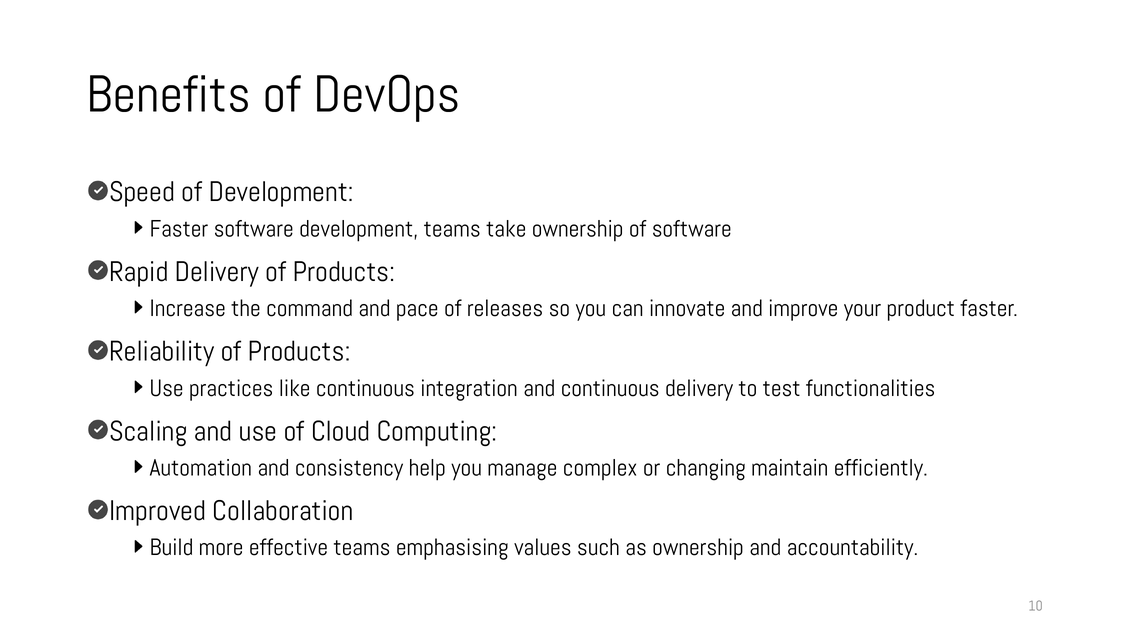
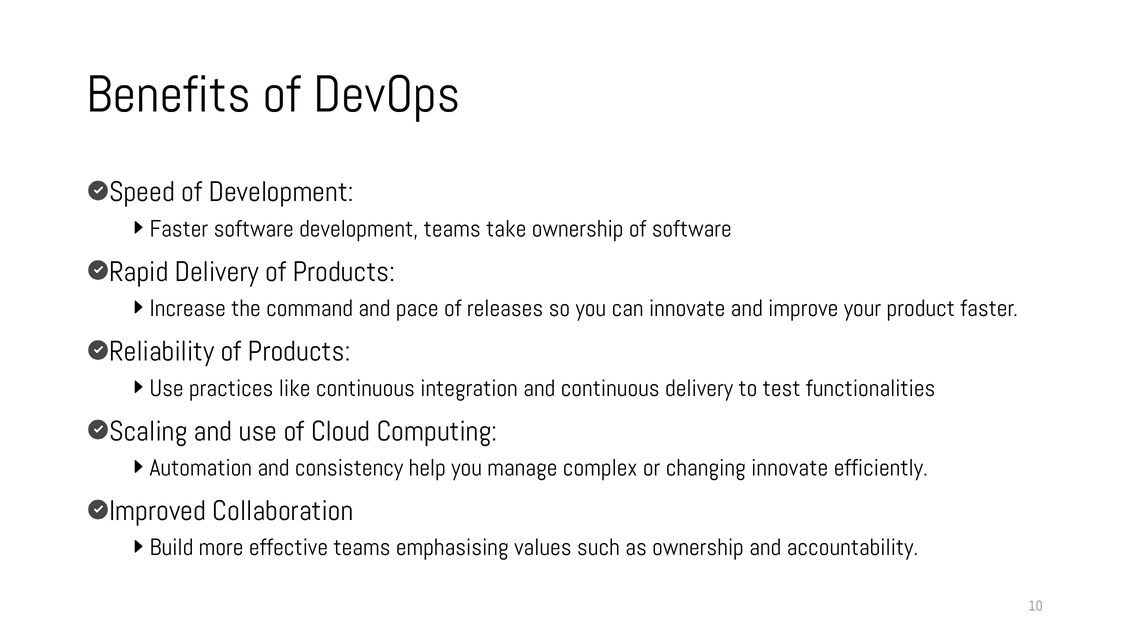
changing maintain: maintain -> innovate
